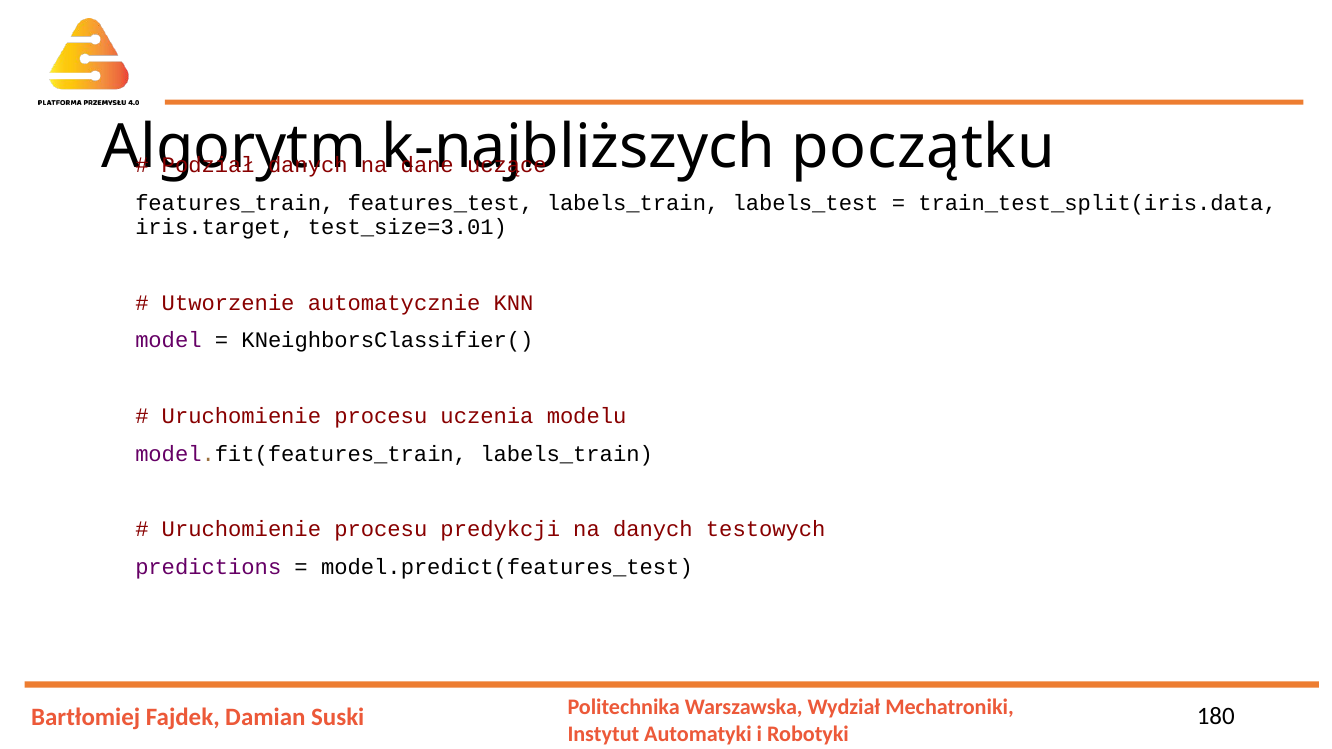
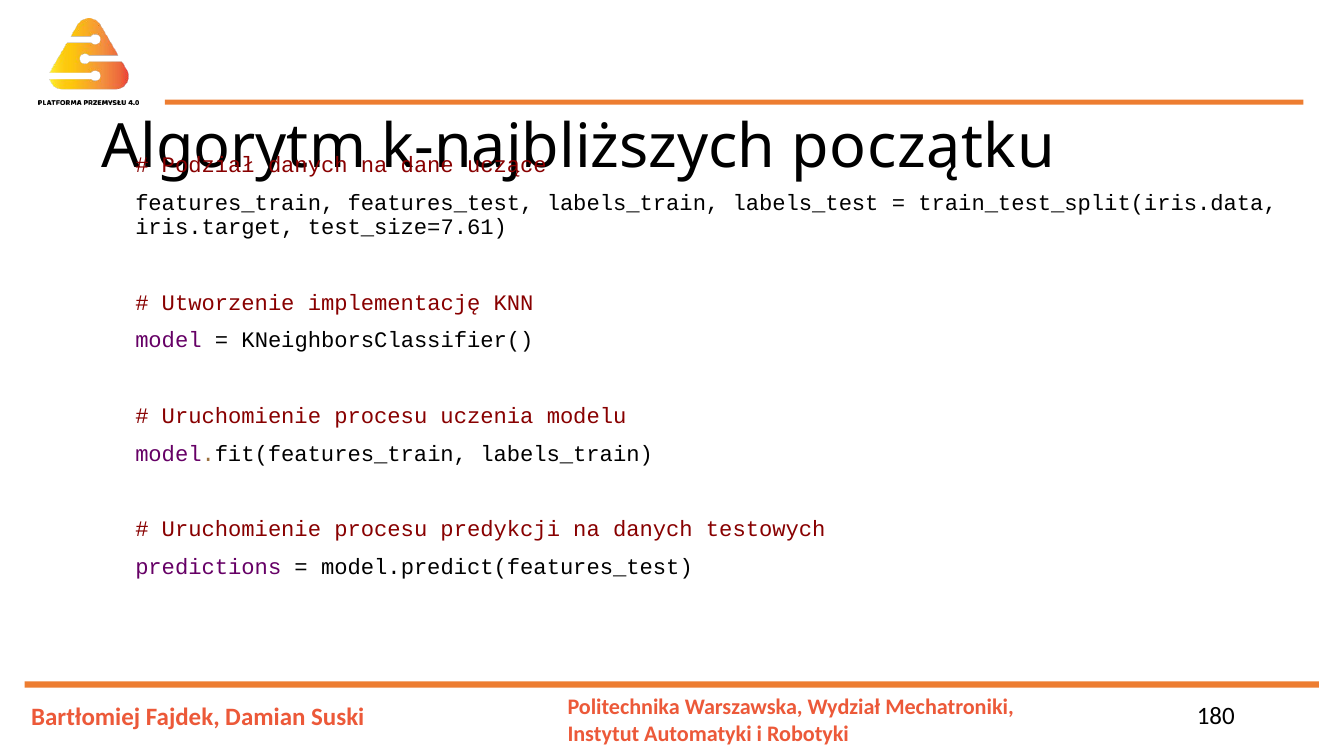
test_size=3.01: test_size=3.01 -> test_size=7.61
automatycznie: automatycznie -> implementację
